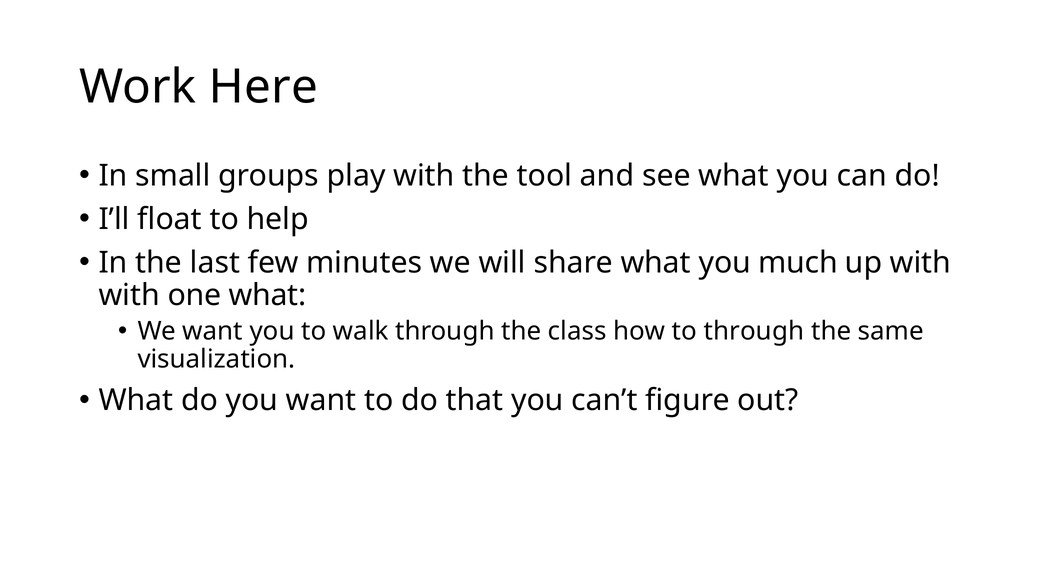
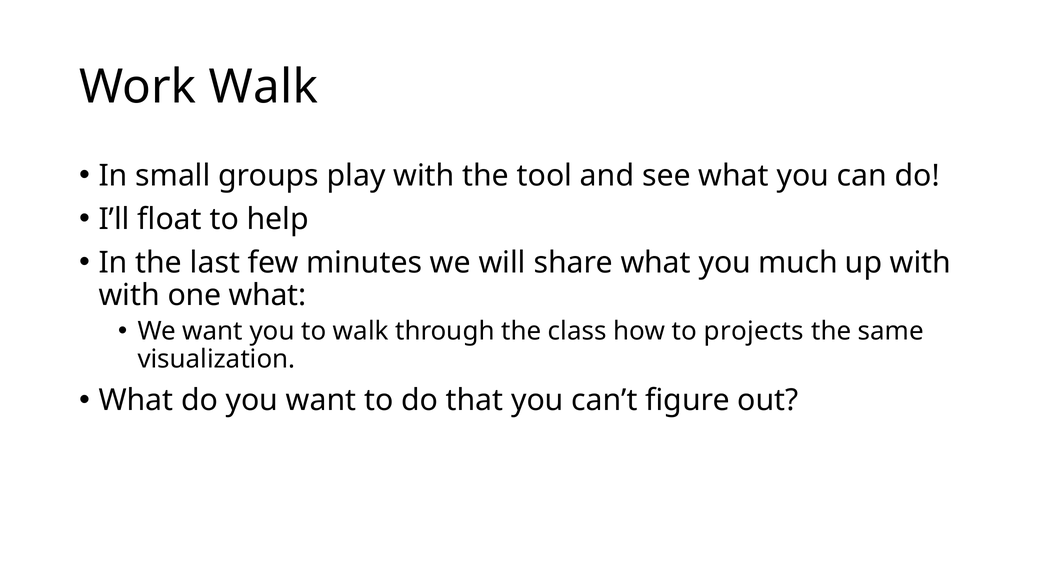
Work Here: Here -> Walk
to through: through -> projects
